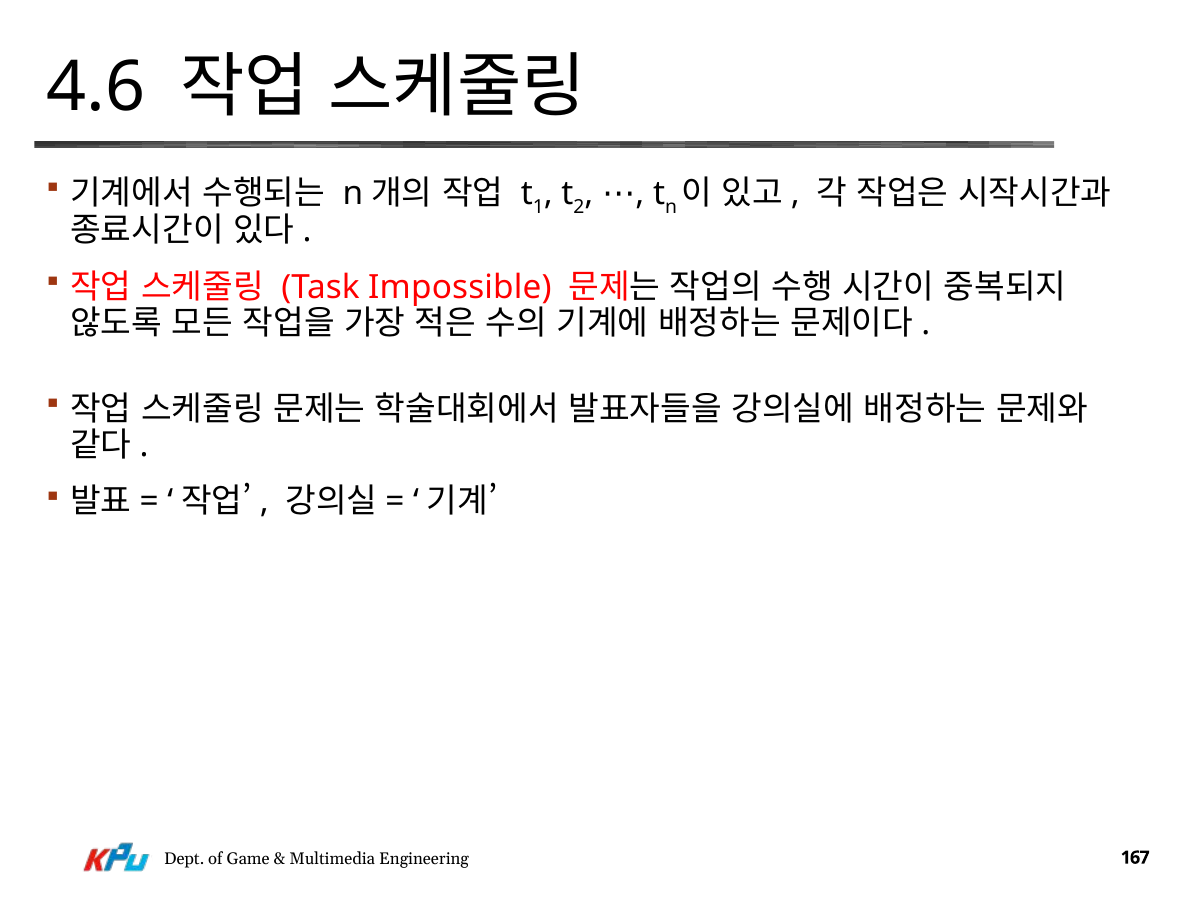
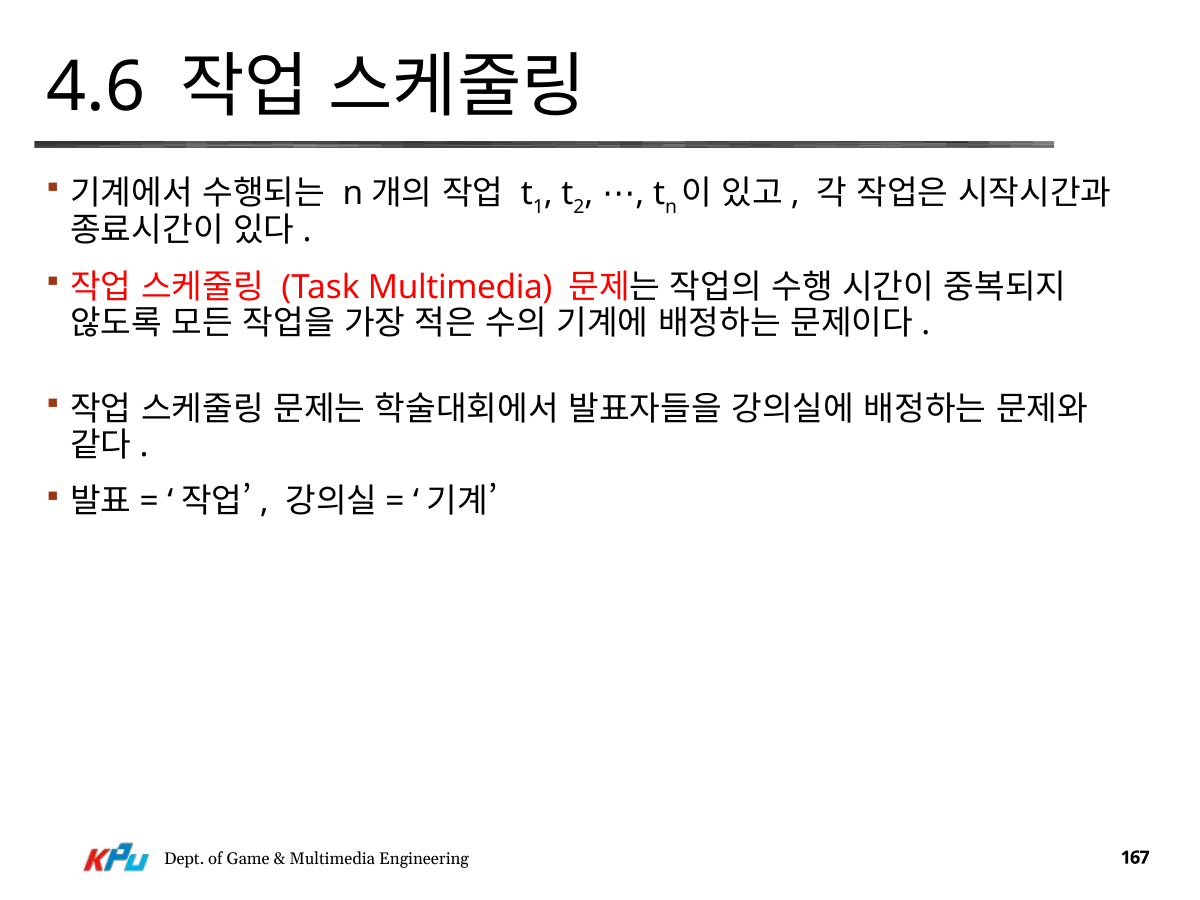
Task Impossible: Impossible -> Multimedia
